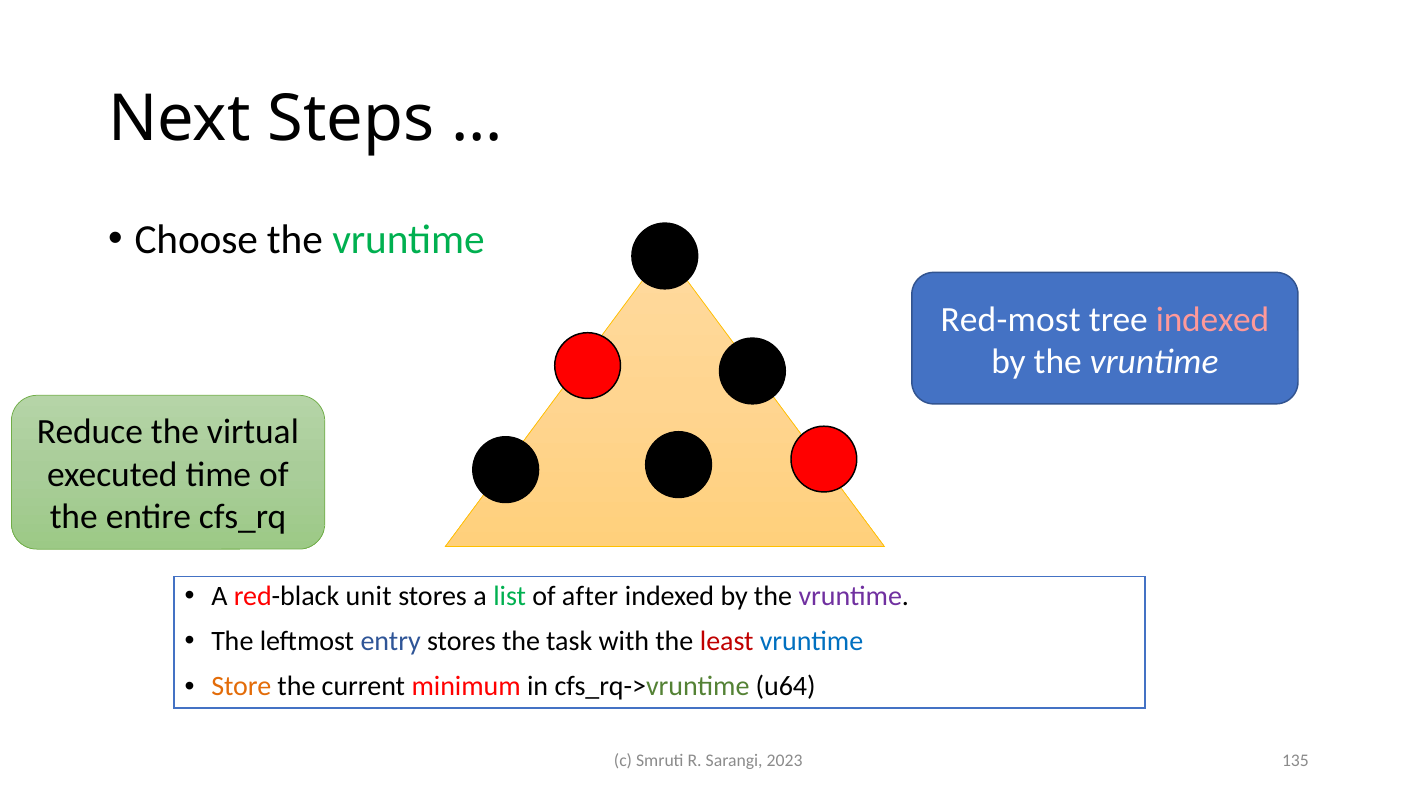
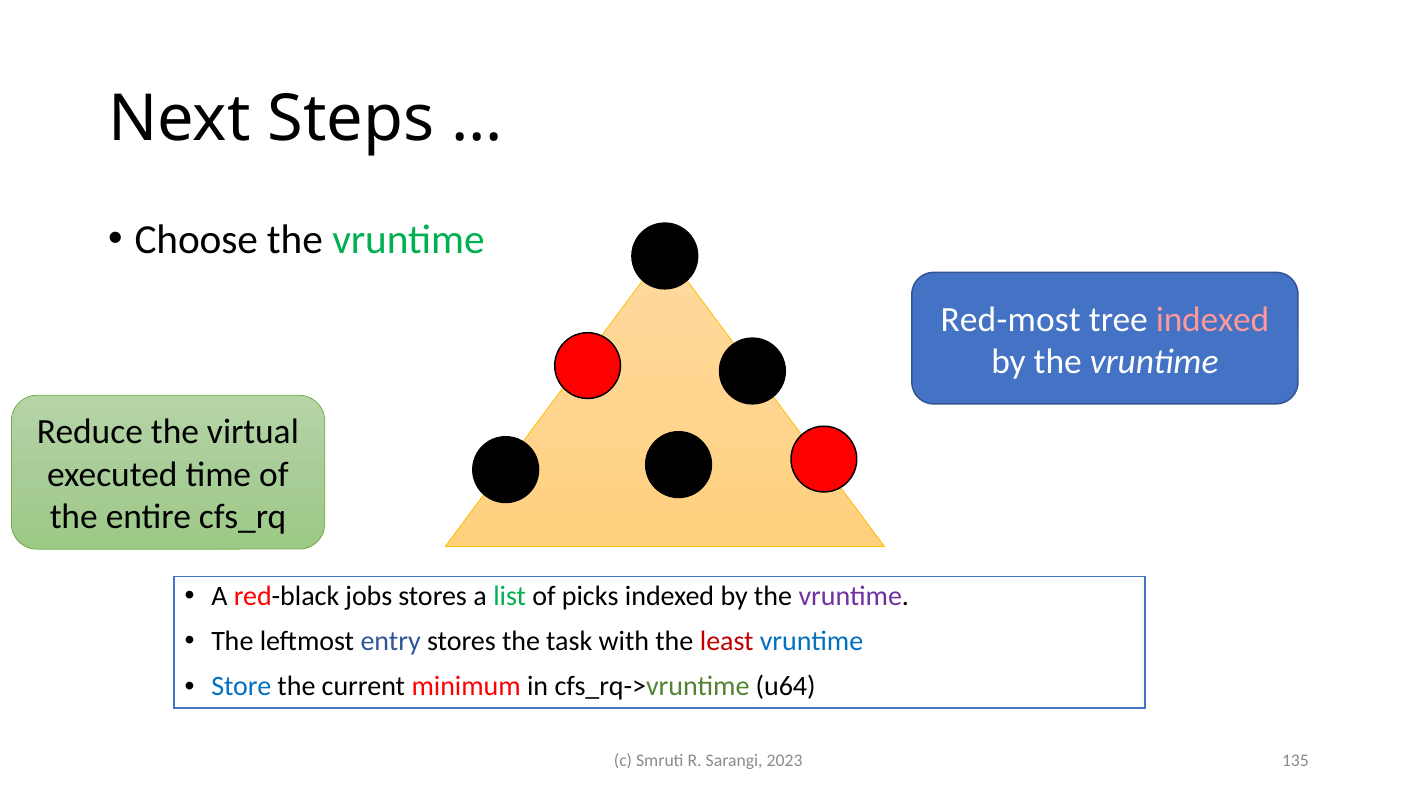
unit: unit -> jobs
after: after -> picks
Store colour: orange -> blue
